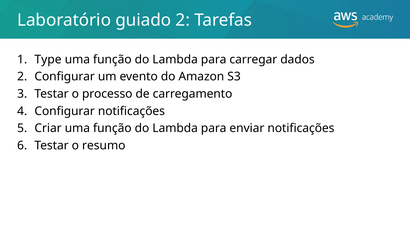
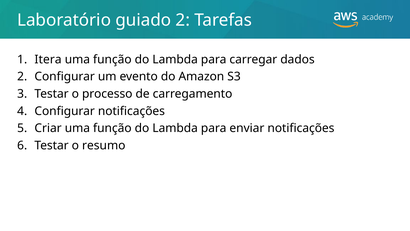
Type: Type -> Itera
